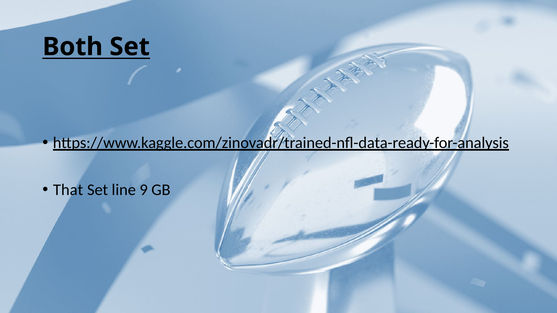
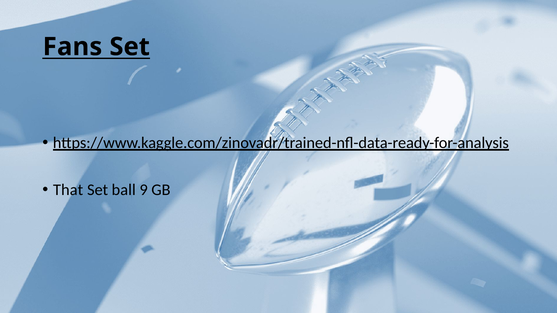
Both: Both -> Fans
line: line -> ball
